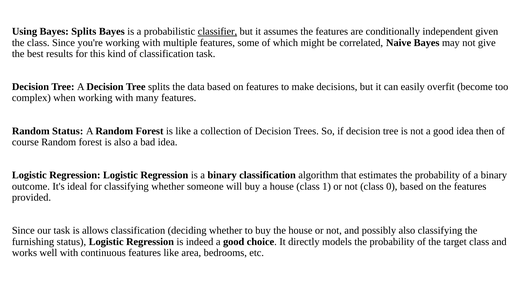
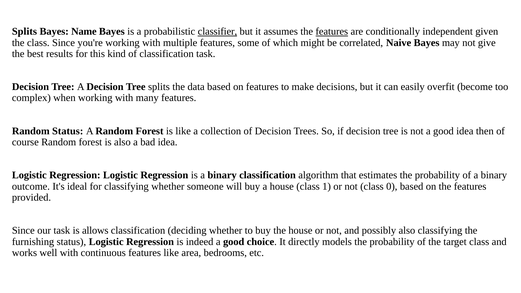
Using at (24, 31): Using -> Splits
Bayes Splits: Splits -> Name
features at (332, 31) underline: none -> present
